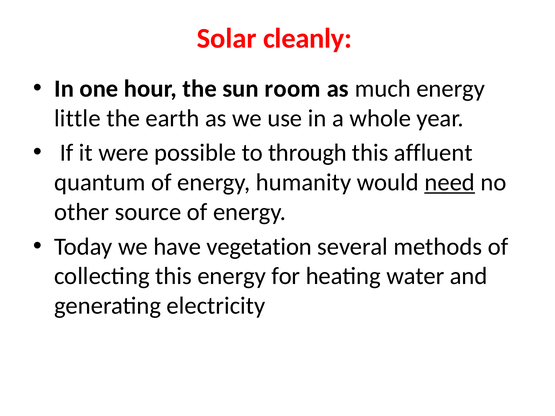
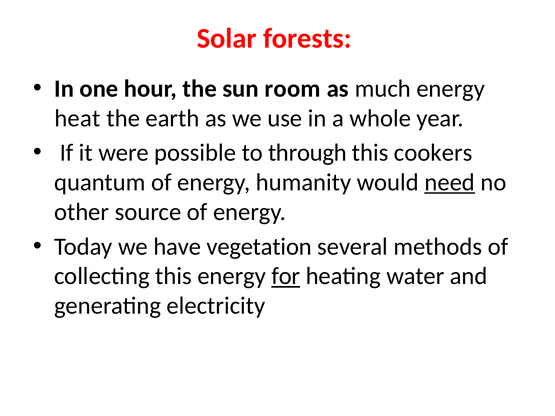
cleanly: cleanly -> forests
little: little -> heat
affluent: affluent -> cookers
for underline: none -> present
